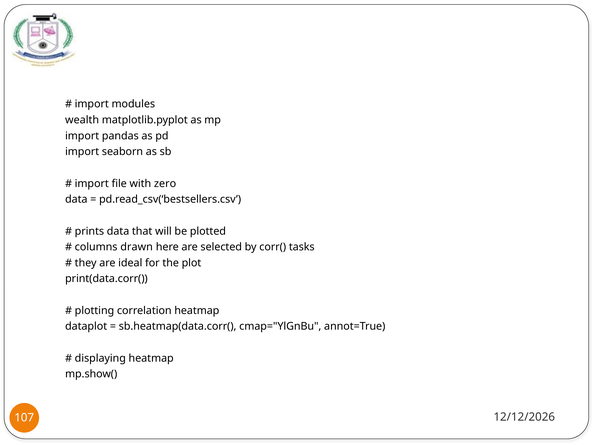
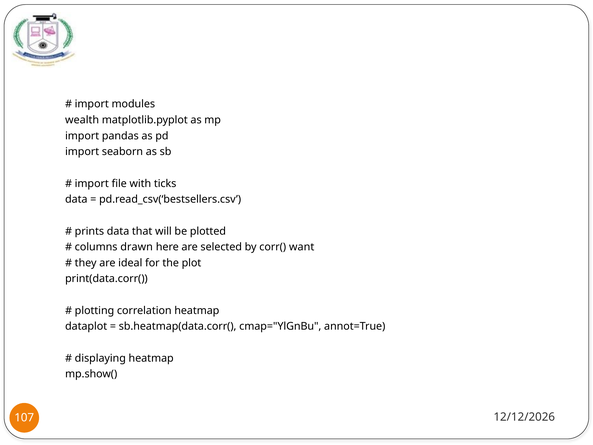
zero: zero -> ticks
tasks: tasks -> want
